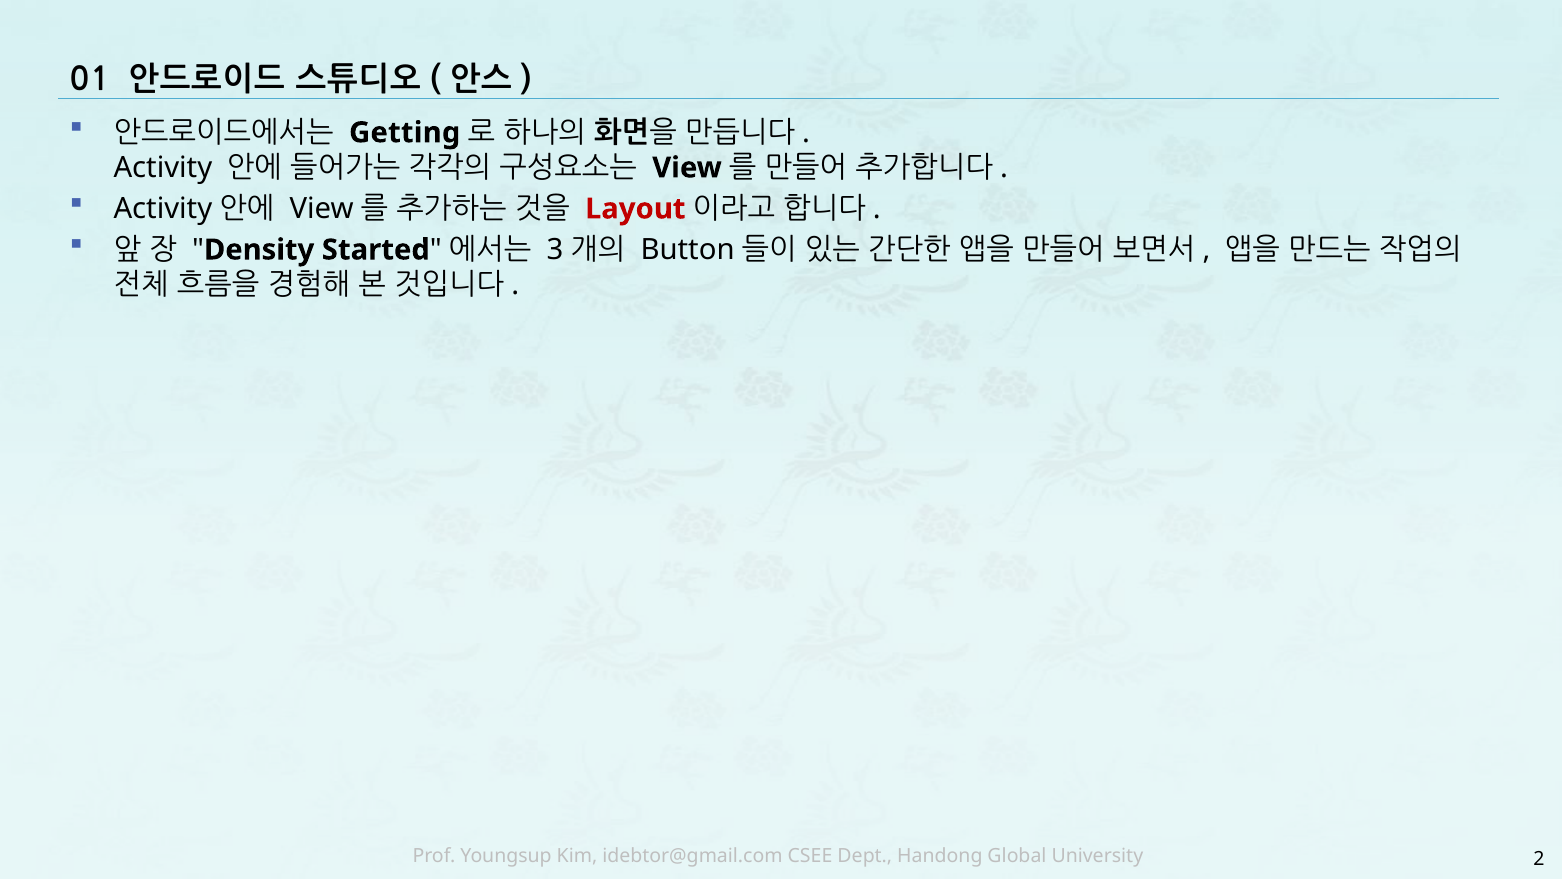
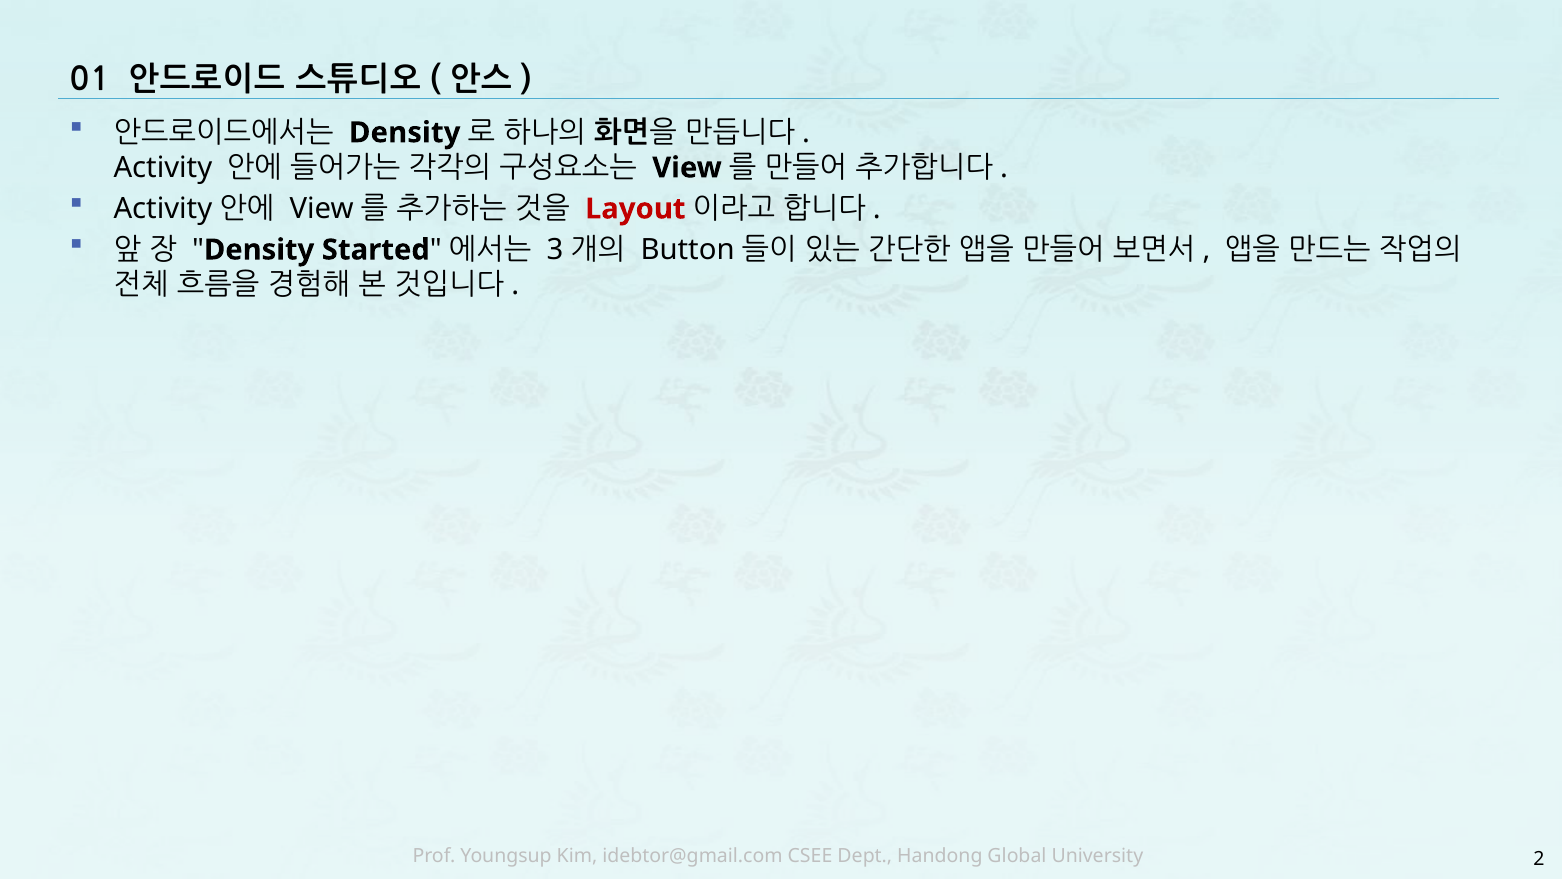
Getting at (405, 133): Getting -> Density
